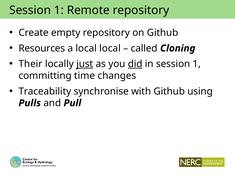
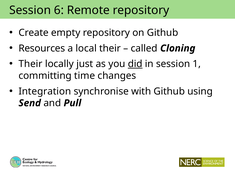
1 at (59, 10): 1 -> 6
local local: local -> their
just underline: present -> none
Traceability: Traceability -> Integration
Pulls: Pulls -> Send
